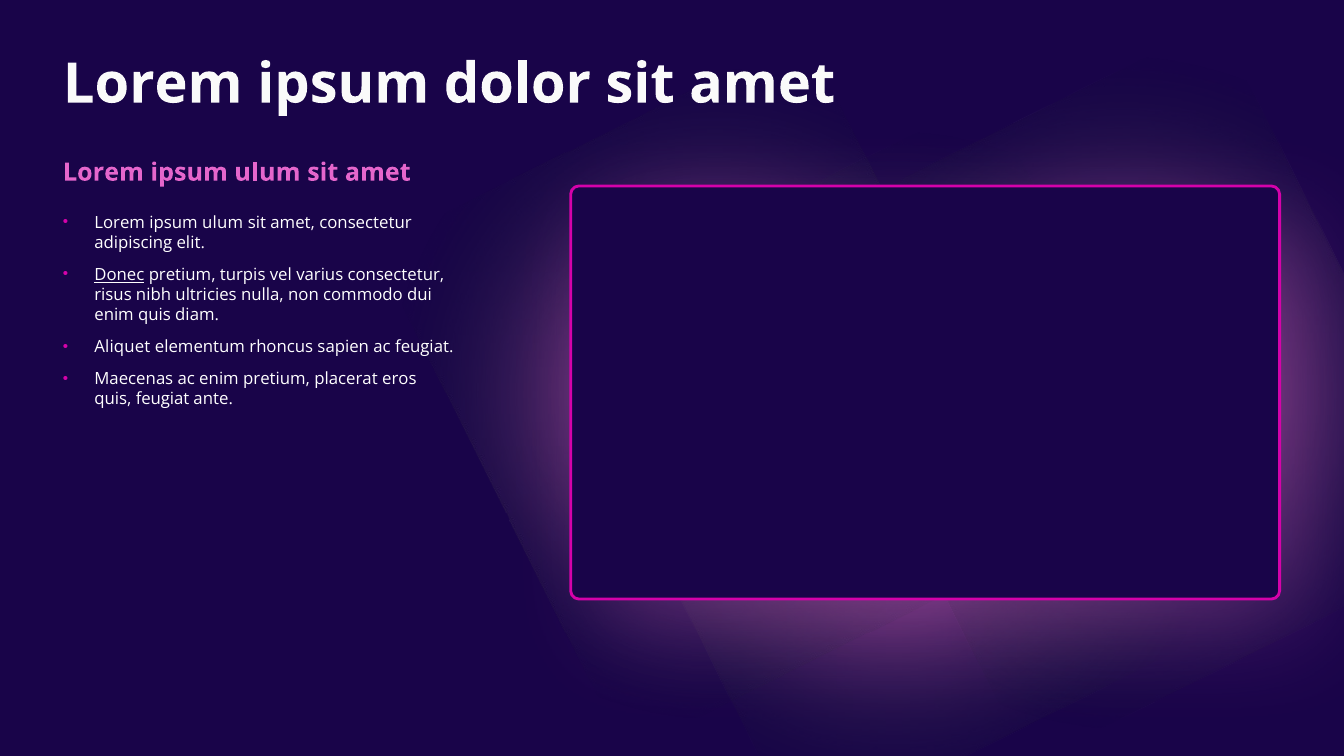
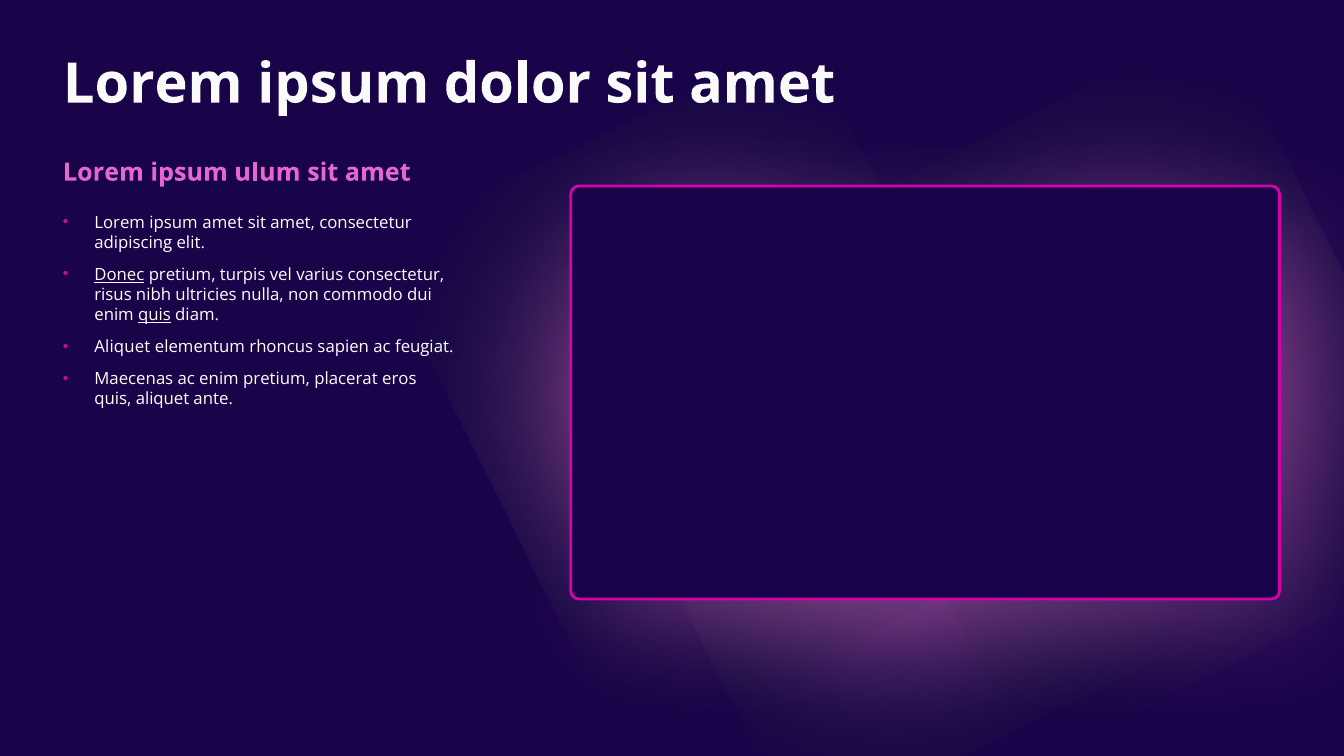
ulum at (223, 223): ulum -> amet
quis at (155, 315) underline: none -> present
quis feugiat: feugiat -> aliquet
